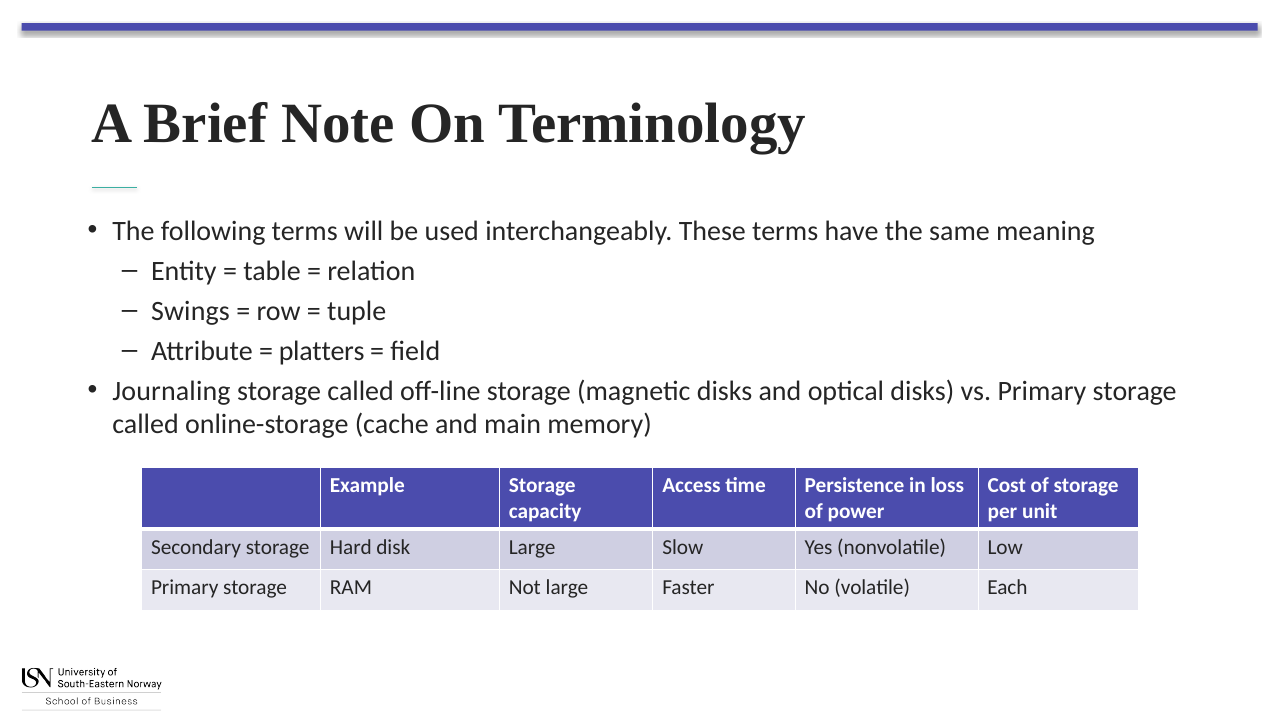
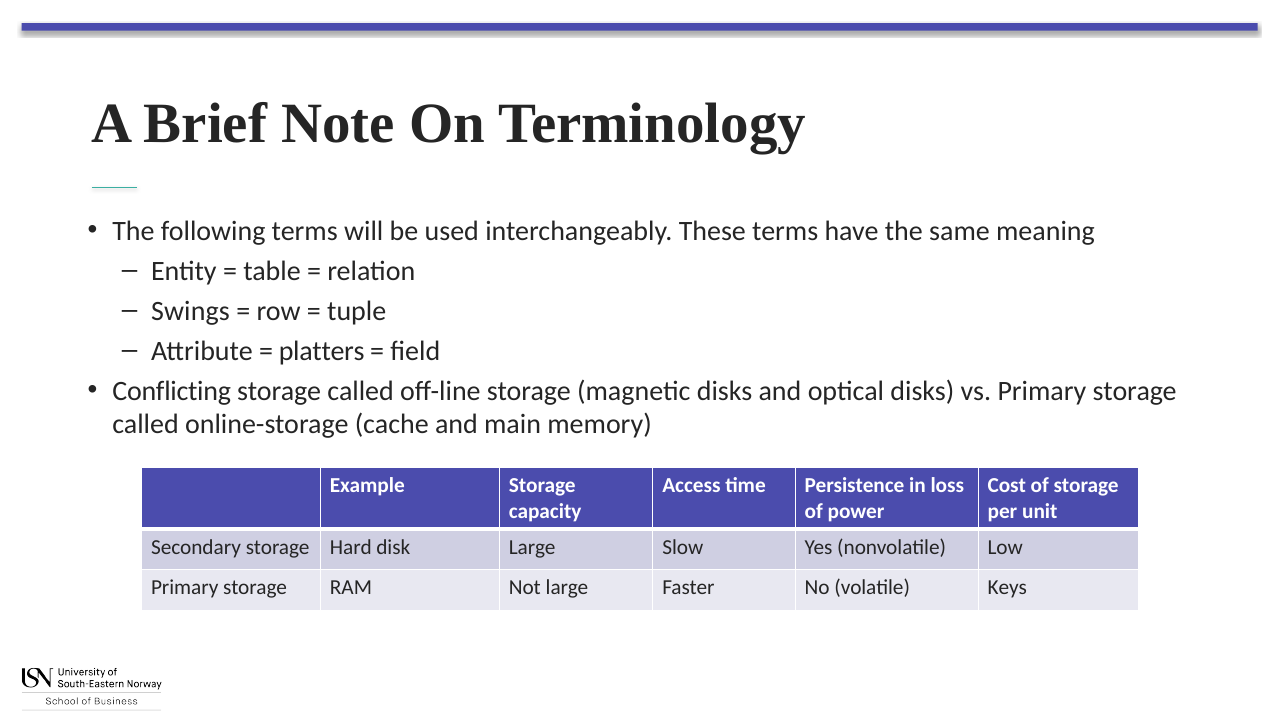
Journaling: Journaling -> Conflicting
Each: Each -> Keys
